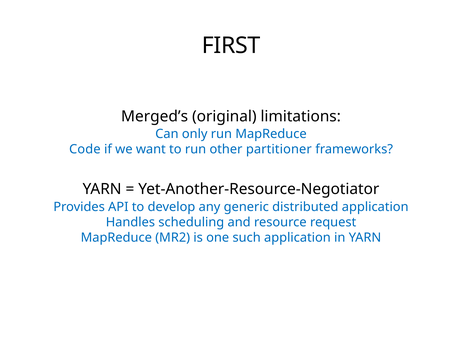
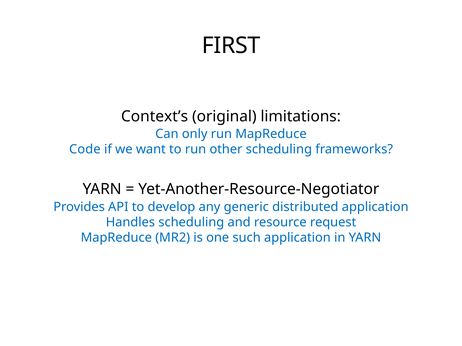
Merged’s: Merged’s -> Context’s
other partitioner: partitioner -> scheduling
